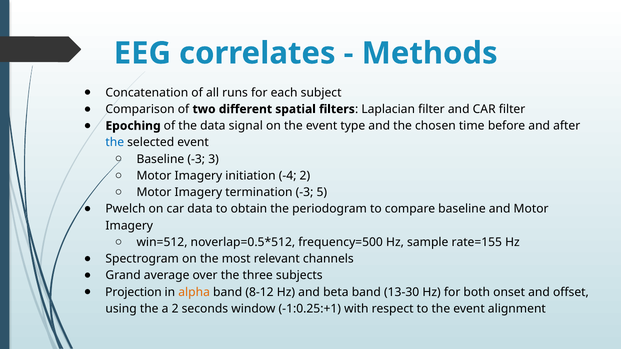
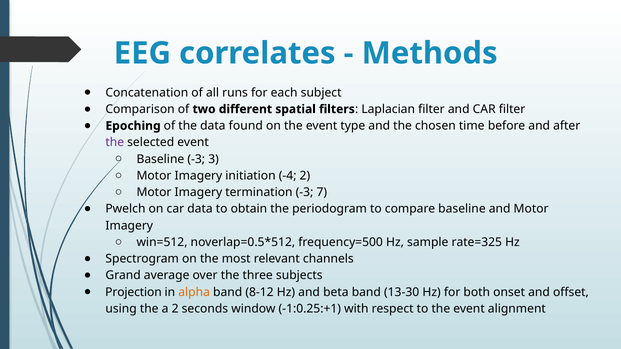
signal: signal -> found
the at (115, 143) colour: blue -> purple
5: 5 -> 7
rate=155: rate=155 -> rate=325
